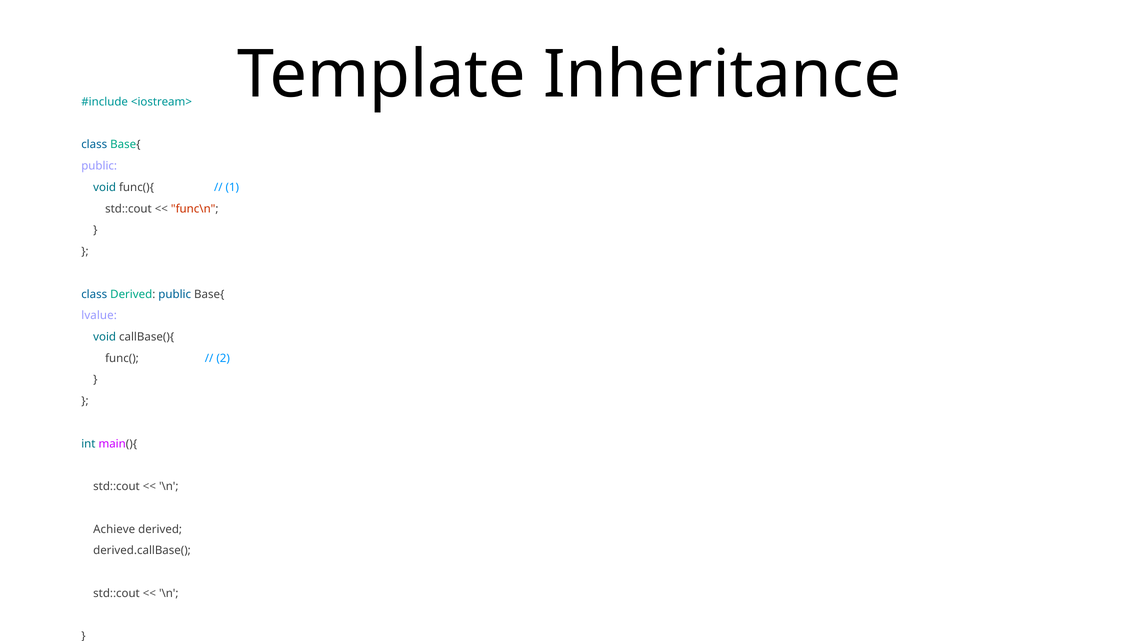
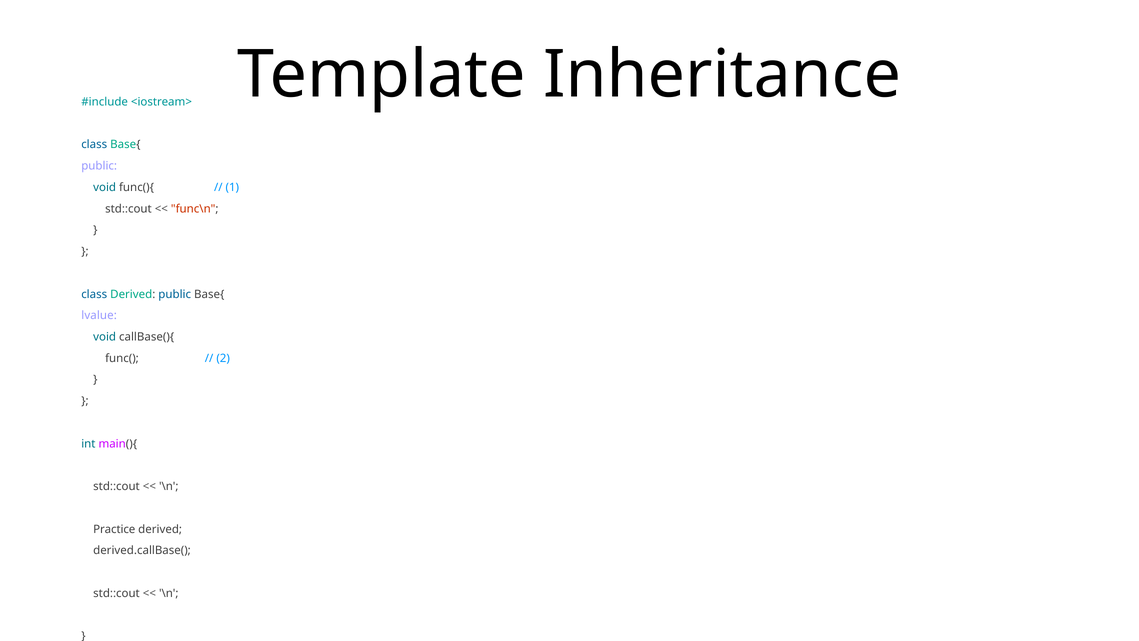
Achieve: Achieve -> Practice
